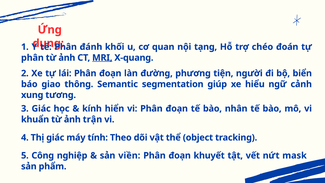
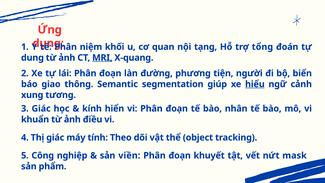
đánh: đánh -> niệm
chéo: chéo -> tổng
phân at (32, 58): phân -> dung
hiểu underline: none -> present
trận: trận -> điều
